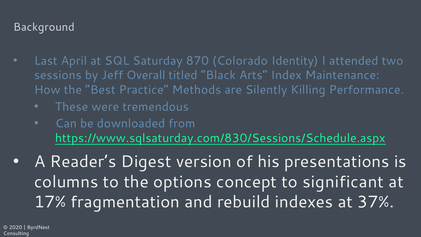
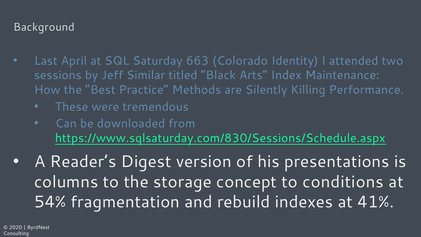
870: 870 -> 663
Overall: Overall -> Similar
options: options -> storage
significant: significant -> conditions
17%: 17% -> 54%
37%: 37% -> 41%
